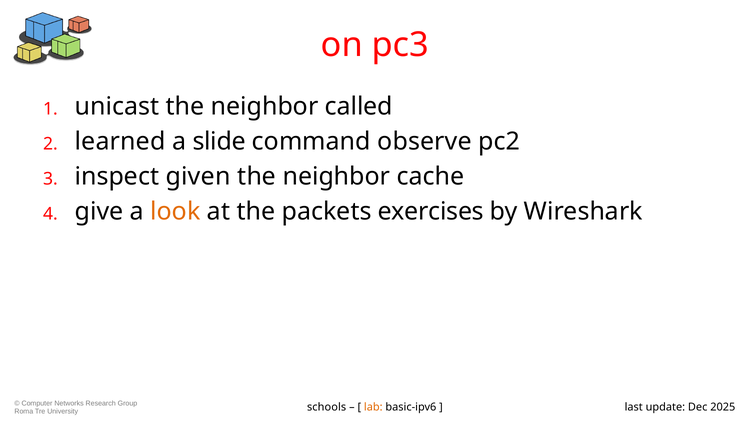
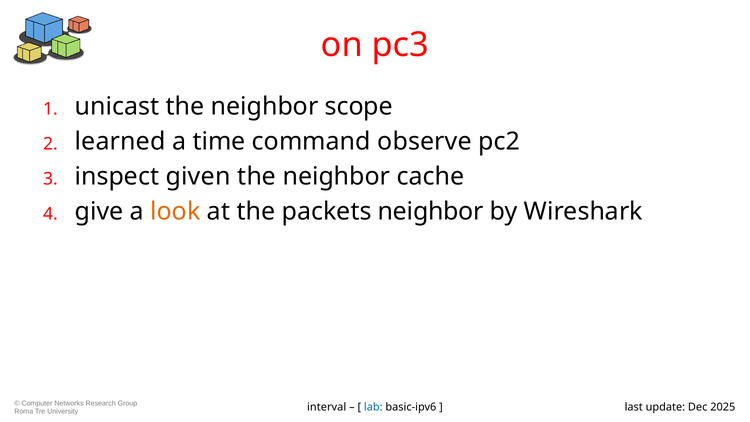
called: called -> scope
slide: slide -> time
packets exercises: exercises -> neighbor
schools: schools -> interval
lab colour: orange -> blue
